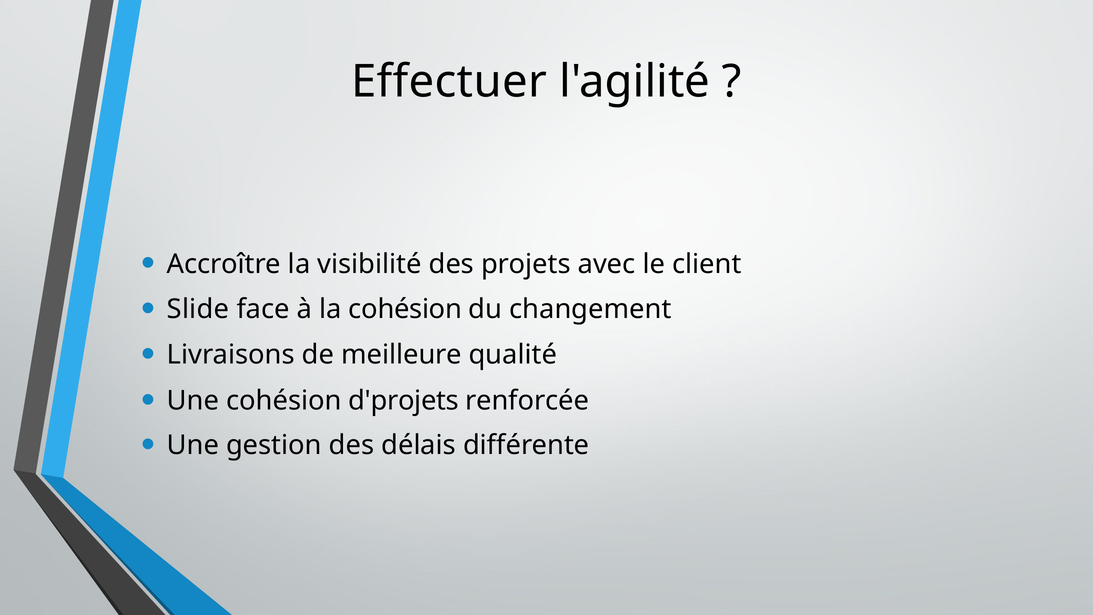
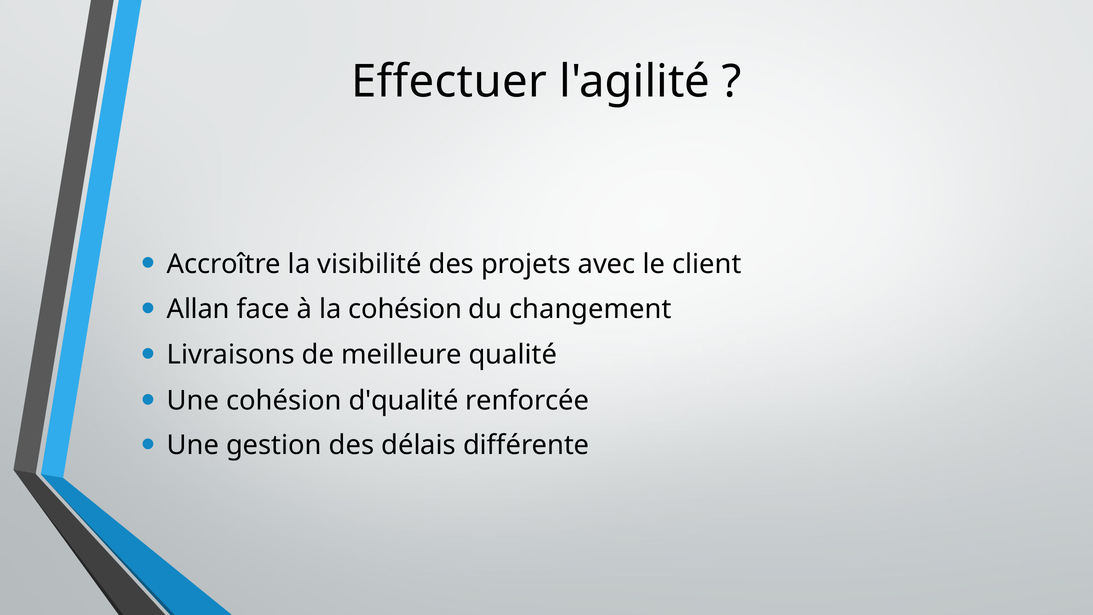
Slide: Slide -> Allan
d'projets: d'projets -> d'qualité
